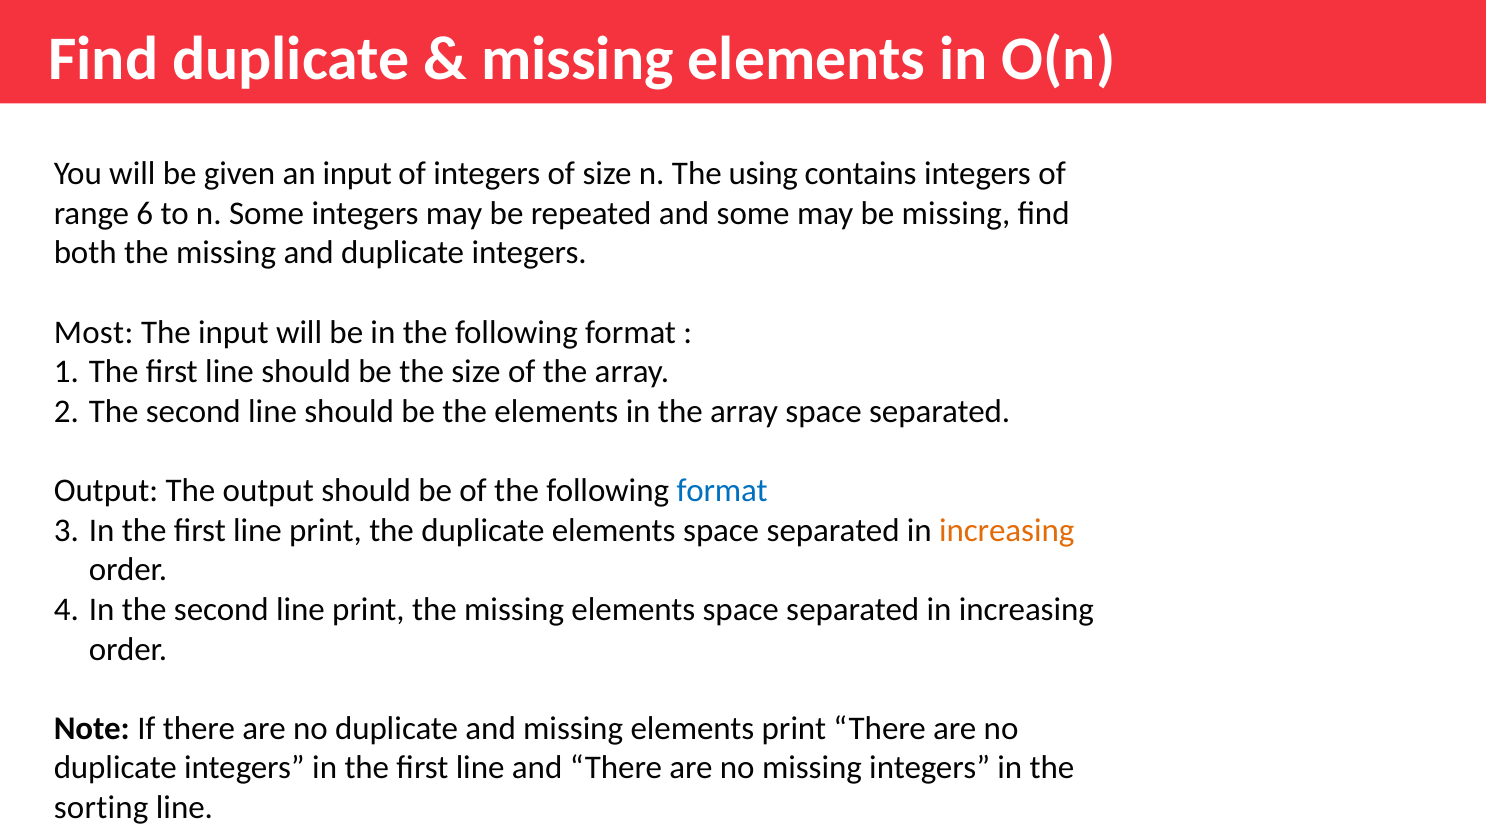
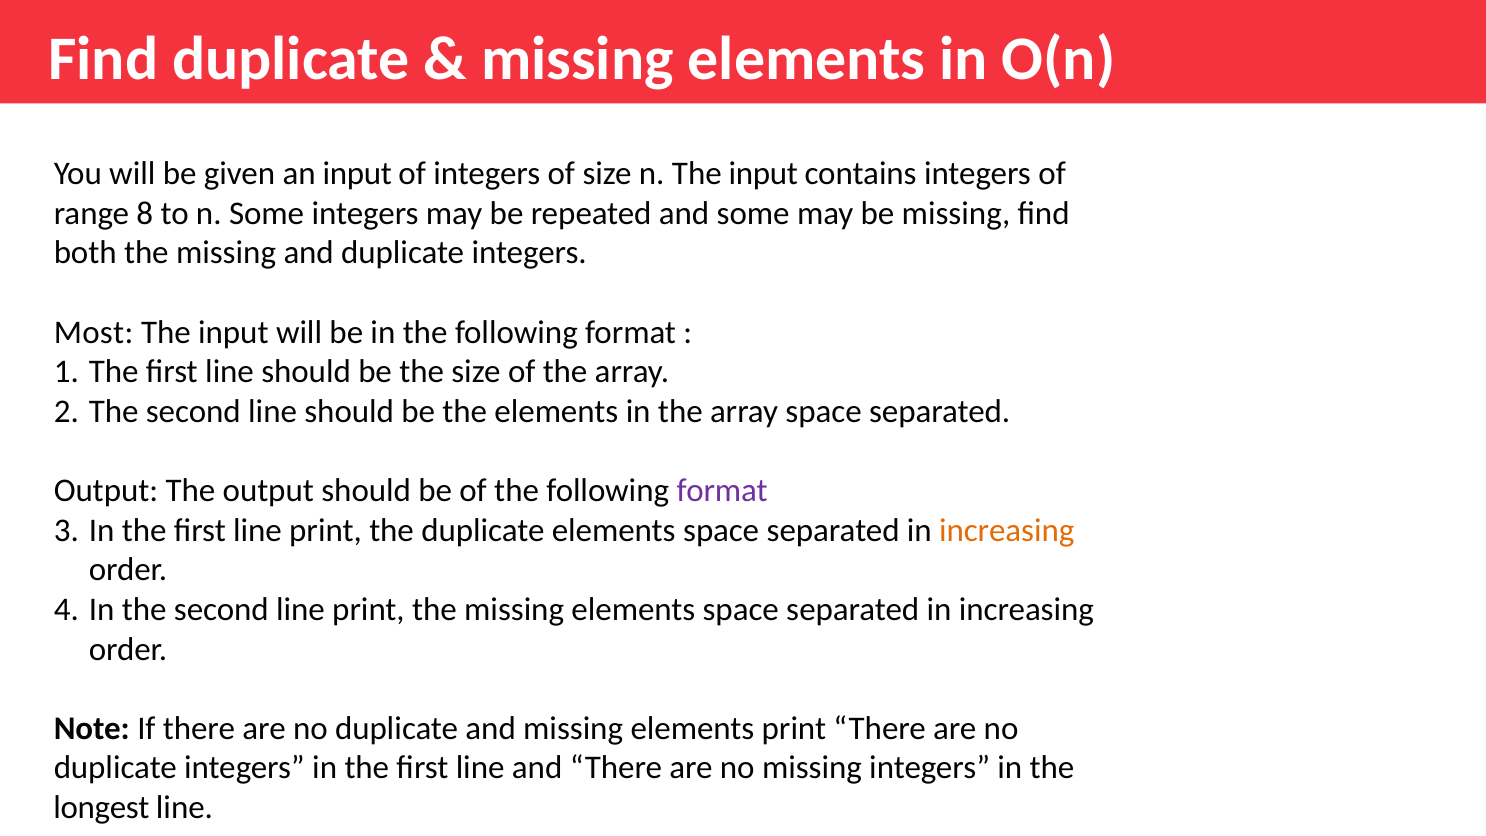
n The using: using -> input
6: 6 -> 8
format at (722, 491) colour: blue -> purple
sorting: sorting -> longest
